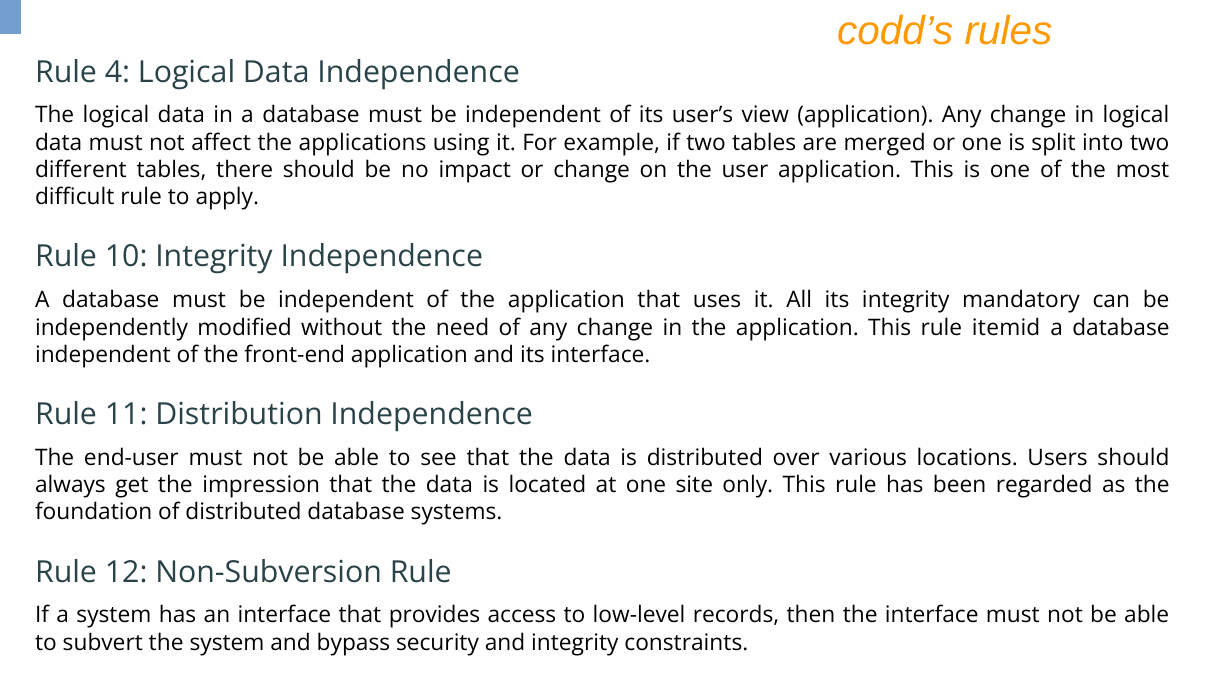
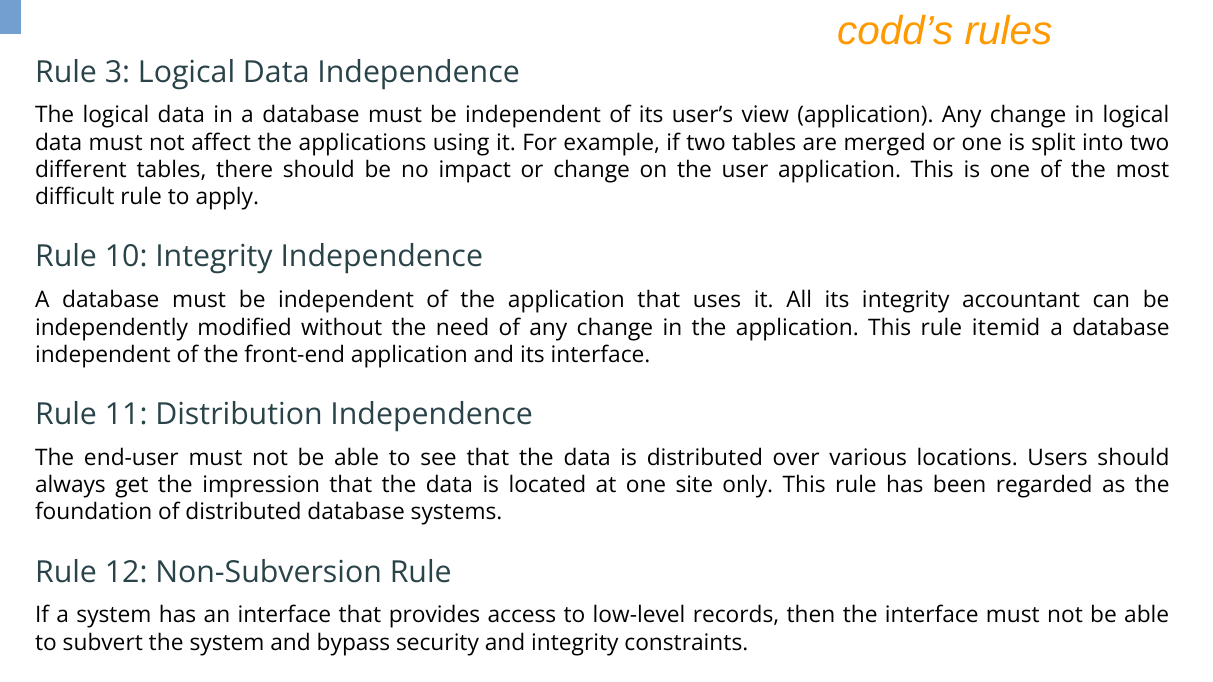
4: 4 -> 3
mandatory: mandatory -> accountant
